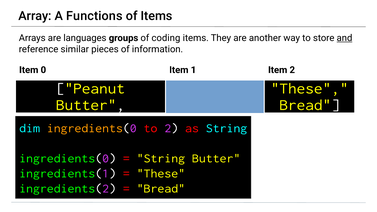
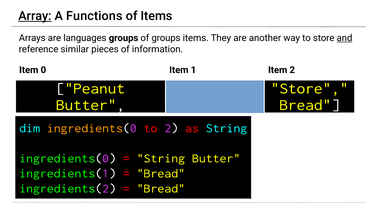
Array underline: none -> present
of coding: coding -> groups
These at (310, 88): These -> Store
These at (161, 173): These -> Bread
